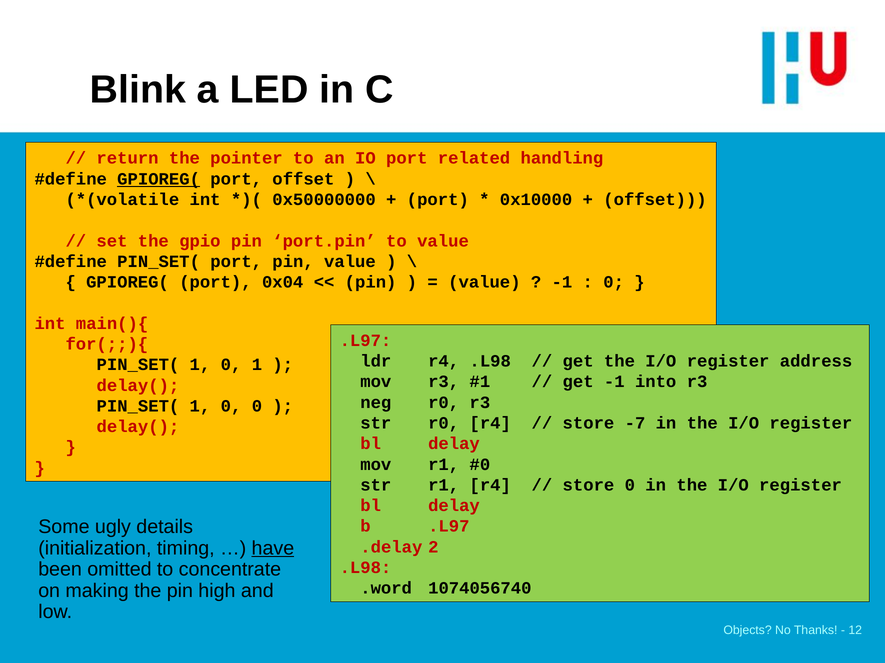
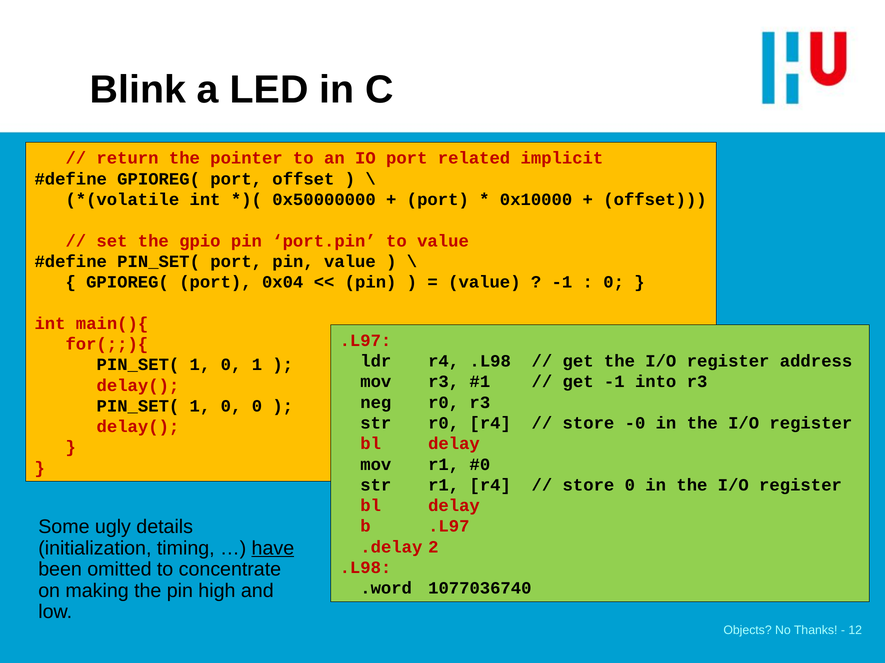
handling: handling -> implicit
GPIOREG( at (159, 179) underline: present -> none
-7: -7 -> -0
1074056740: 1074056740 -> 1077036740
